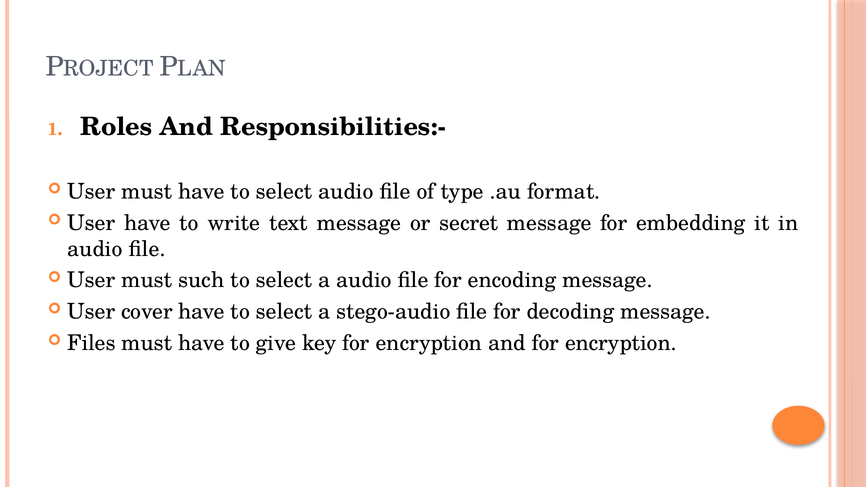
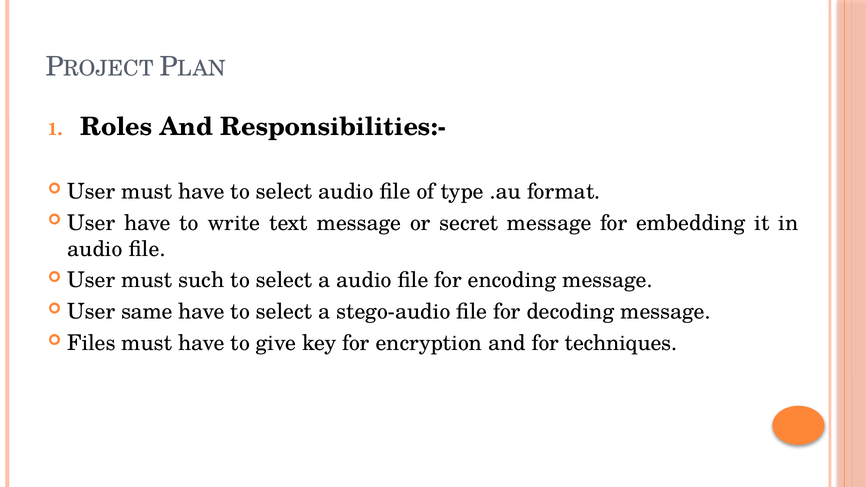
cover: cover -> same
and for encryption: encryption -> techniques
